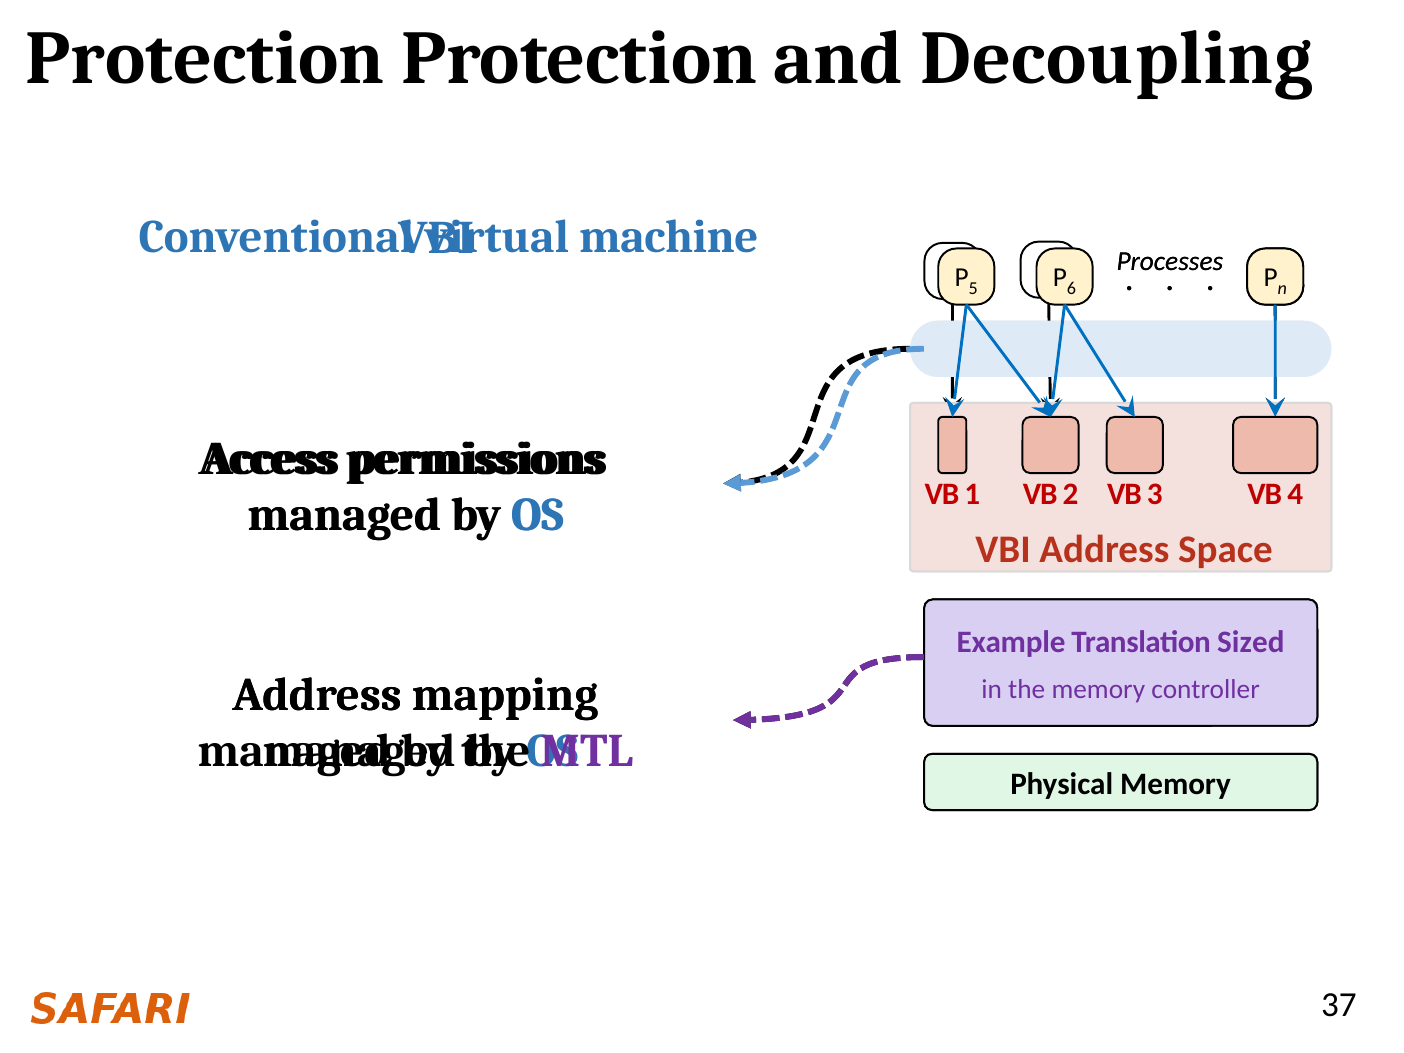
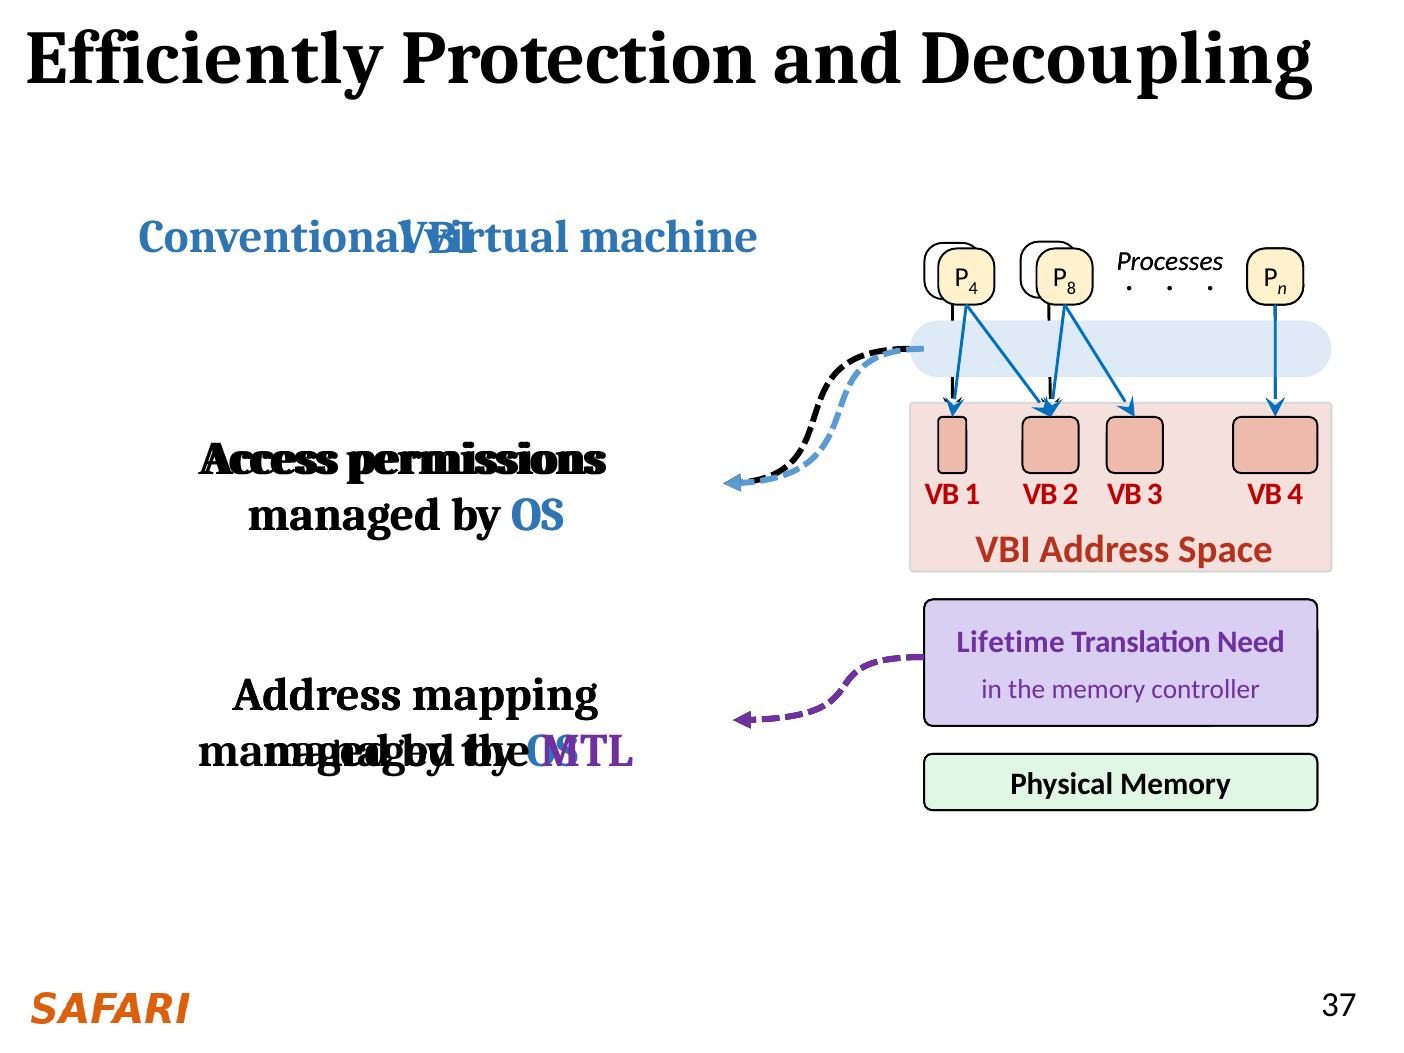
Protection at (205, 59): Protection -> Efficiently
5 at (973, 288): 5 -> 4
6: 6 -> 8
Example: Example -> Lifetime
Sized: Sized -> Need
